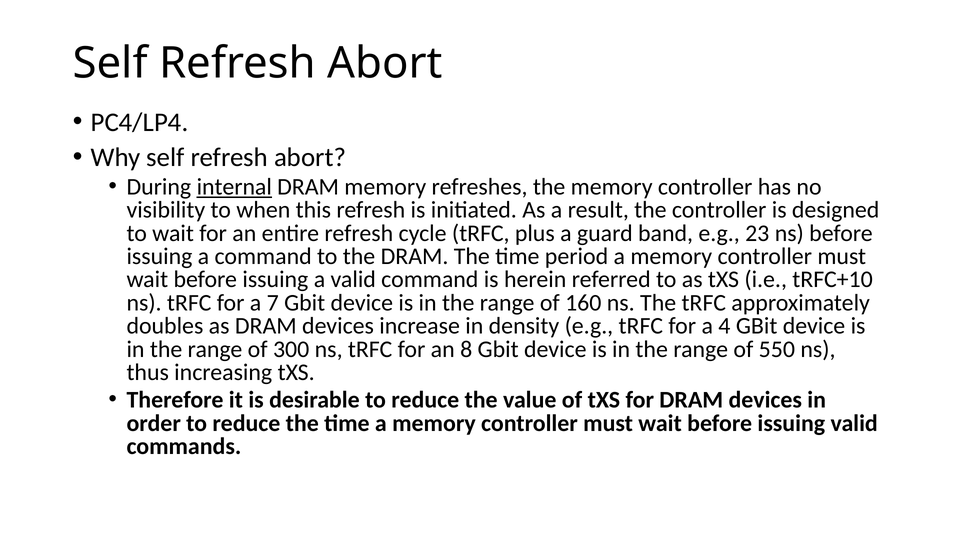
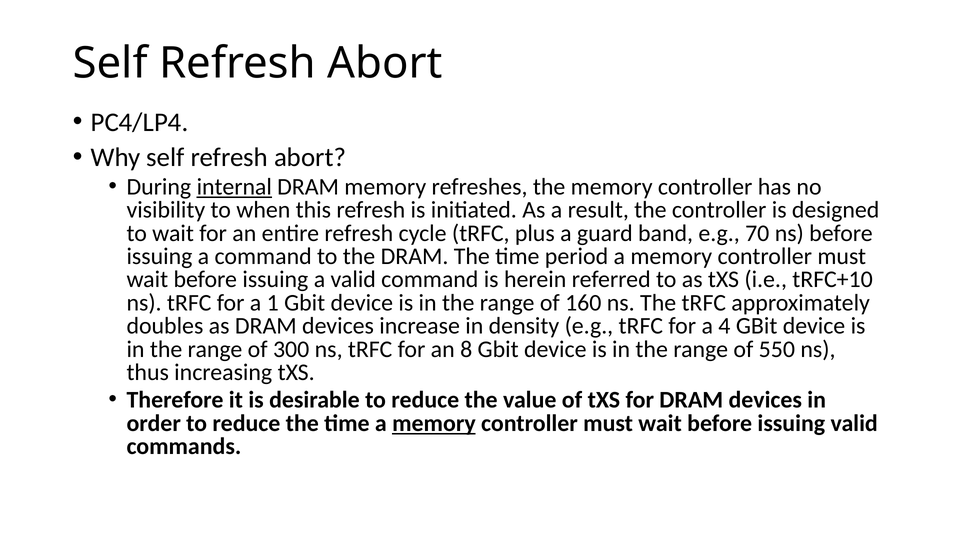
23: 23 -> 70
7: 7 -> 1
memory at (434, 423) underline: none -> present
